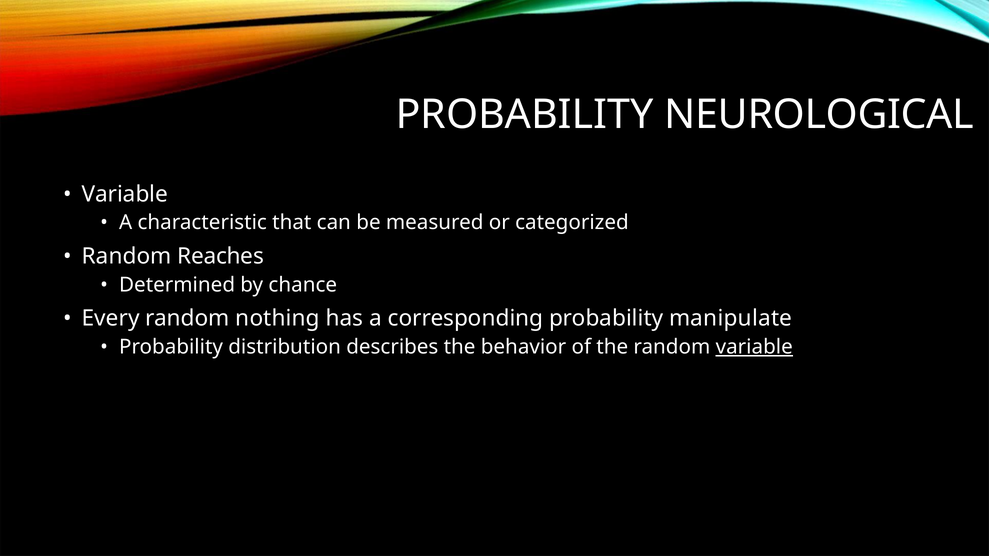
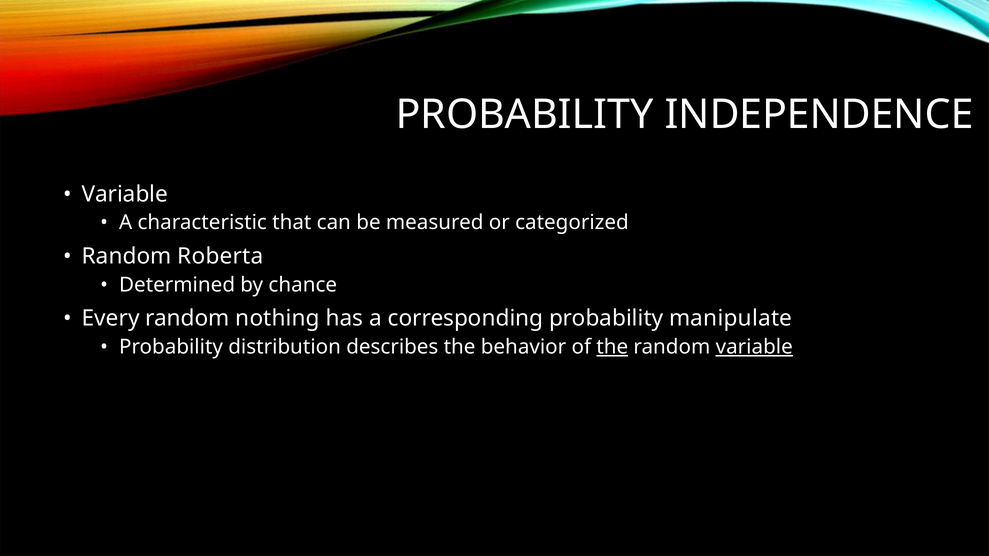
NEUROLOGICAL: NEUROLOGICAL -> INDEPENDENCE
Reaches: Reaches -> Roberta
the at (612, 347) underline: none -> present
